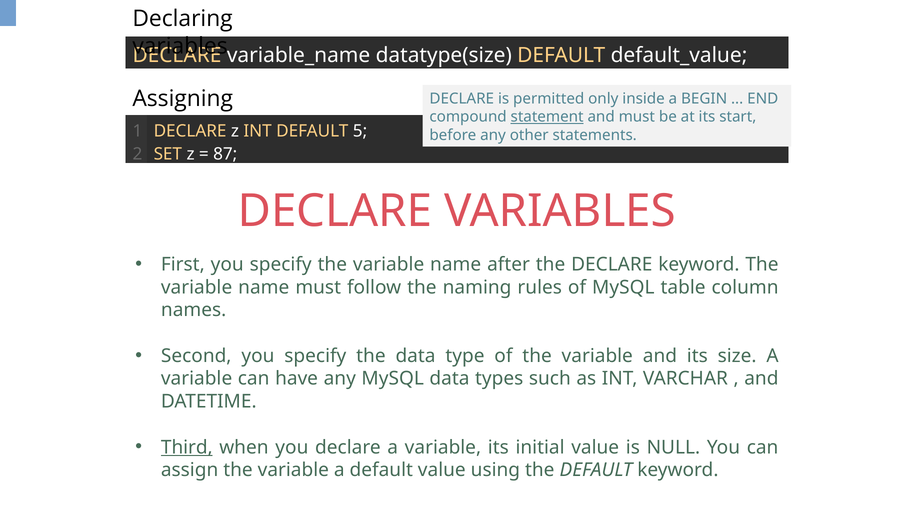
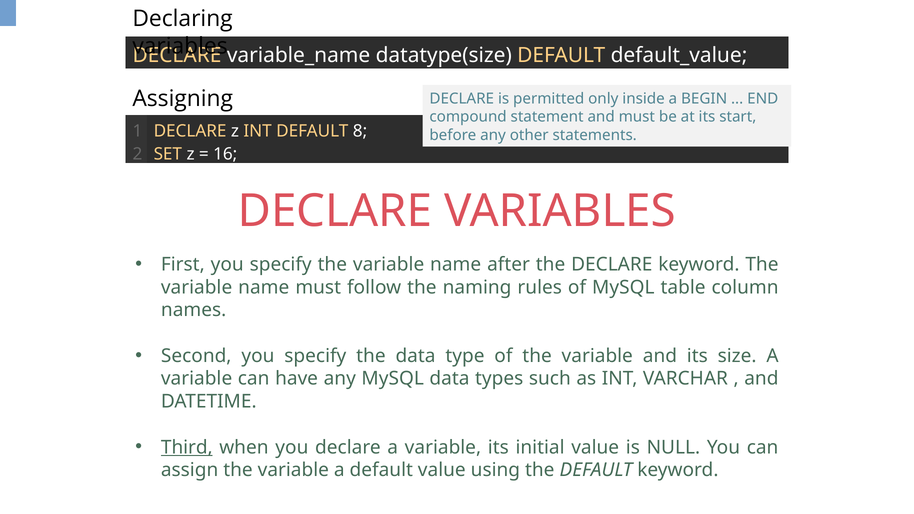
statement underline: present -> none
5: 5 -> 8
87: 87 -> 16
